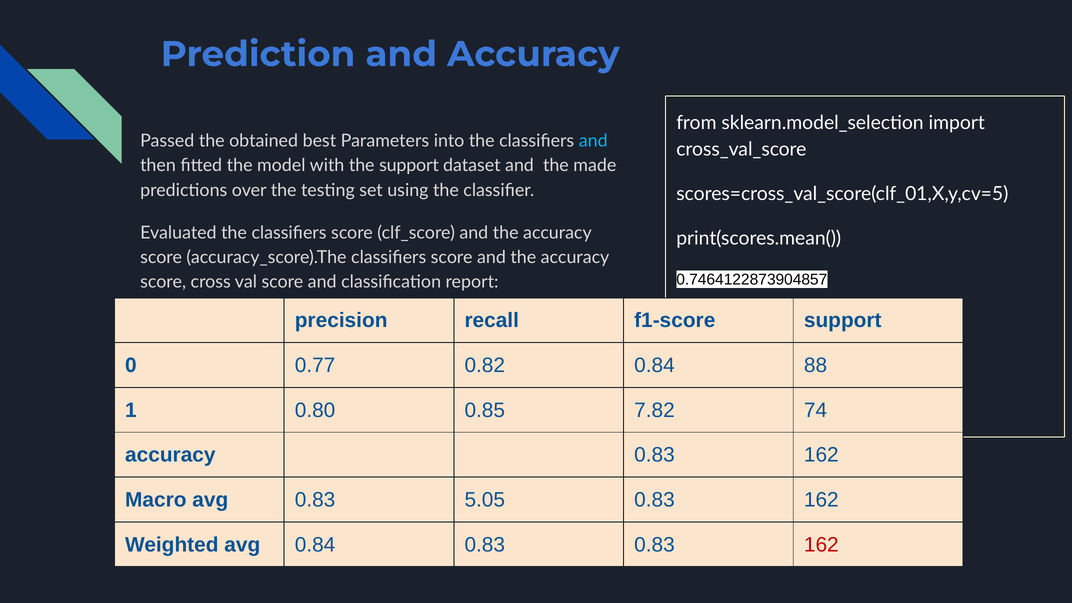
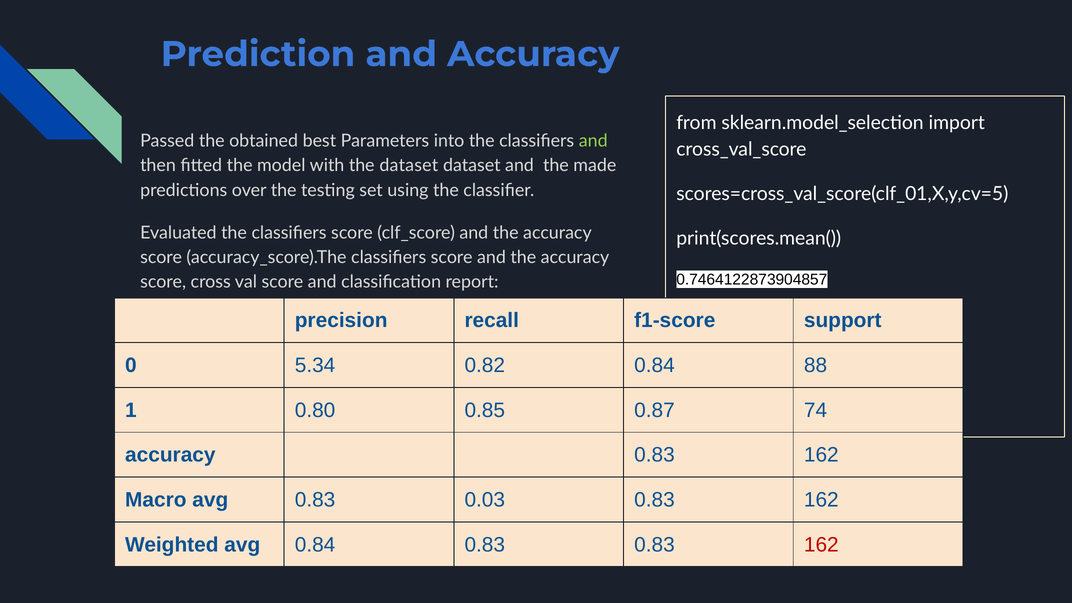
and at (593, 141) colour: light blue -> light green
the support: support -> dataset
0.77: 0.77 -> 5.34
7.82: 7.82 -> 0.87
5.05: 5.05 -> 0.03
